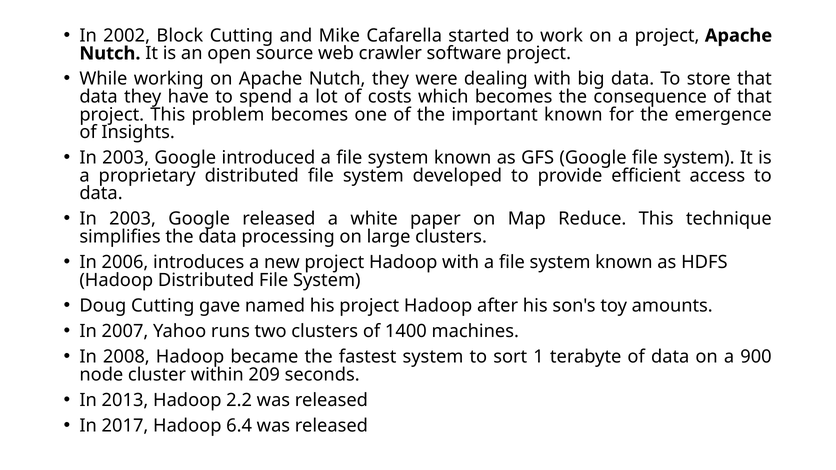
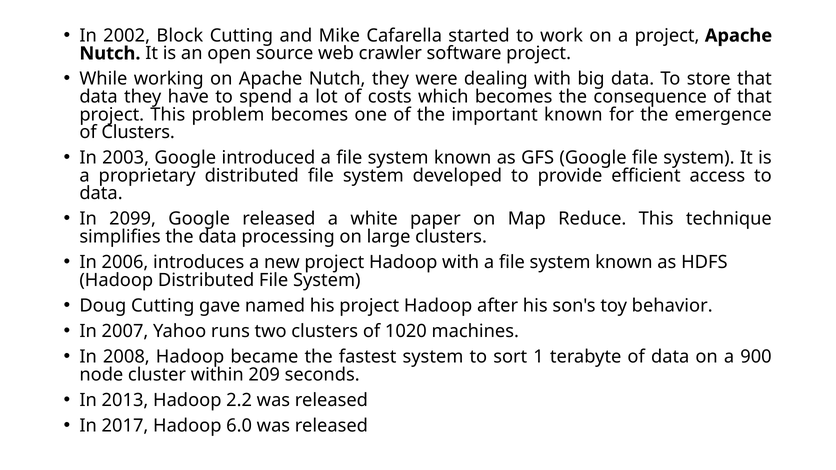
of Insights: Insights -> Clusters
2003 at (133, 219): 2003 -> 2099
amounts: amounts -> behavior
1400: 1400 -> 1020
6.4: 6.4 -> 6.0
